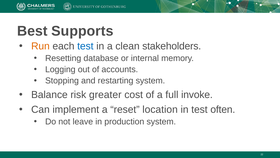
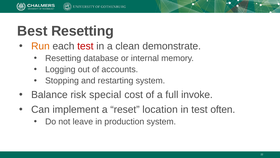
Best Supports: Supports -> Resetting
test at (85, 46) colour: blue -> red
stakeholders: stakeholders -> demonstrate
greater: greater -> special
